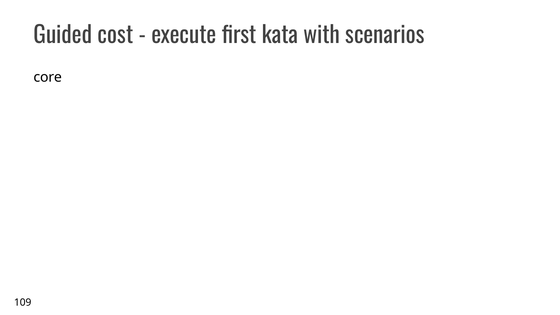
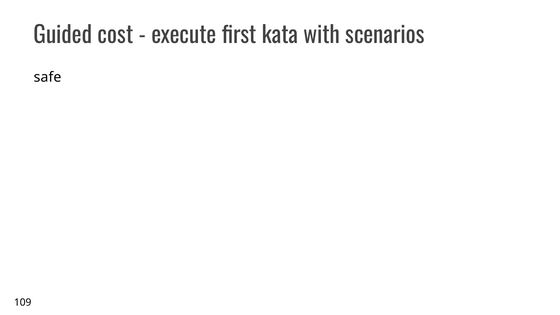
core: core -> safe
